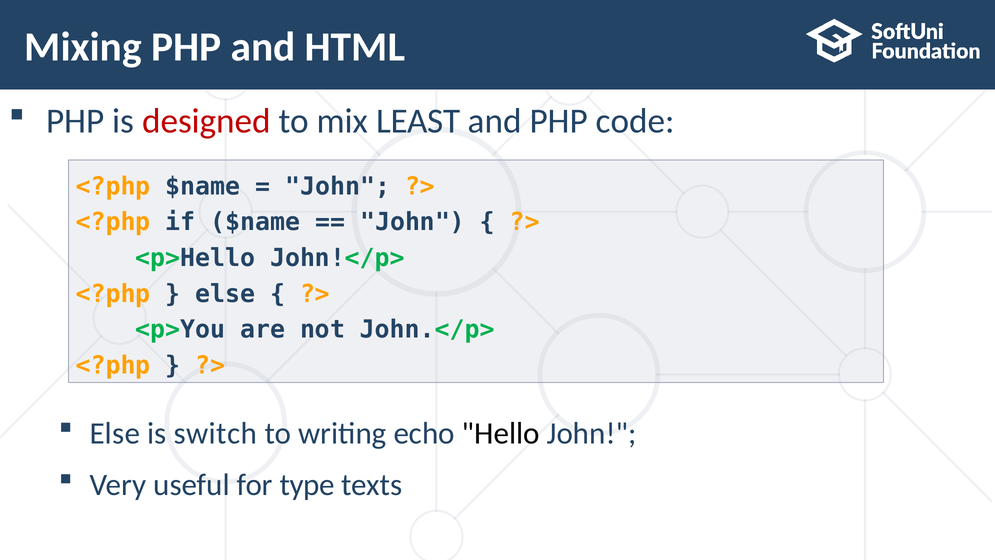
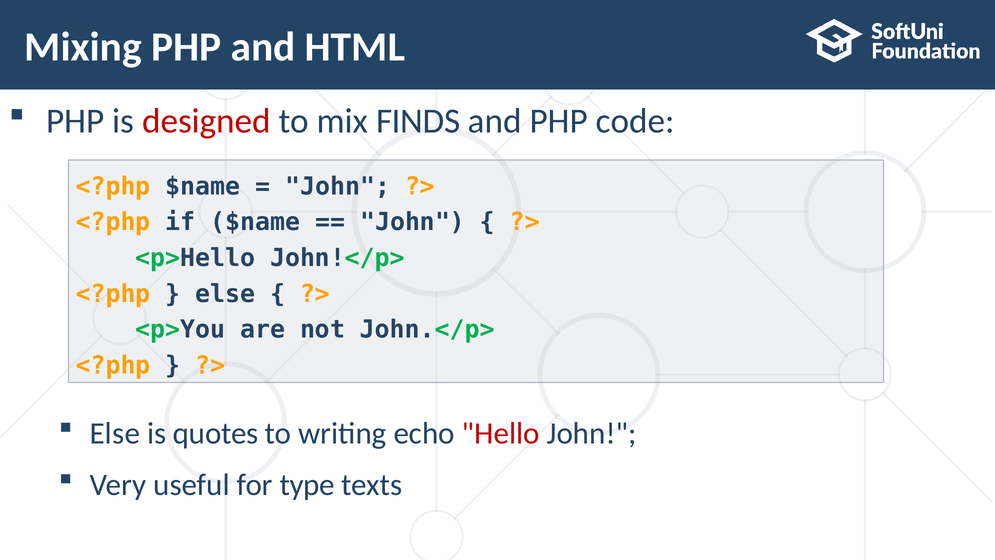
LEAST: LEAST -> FINDS
switch: switch -> quotes
Hello colour: black -> red
